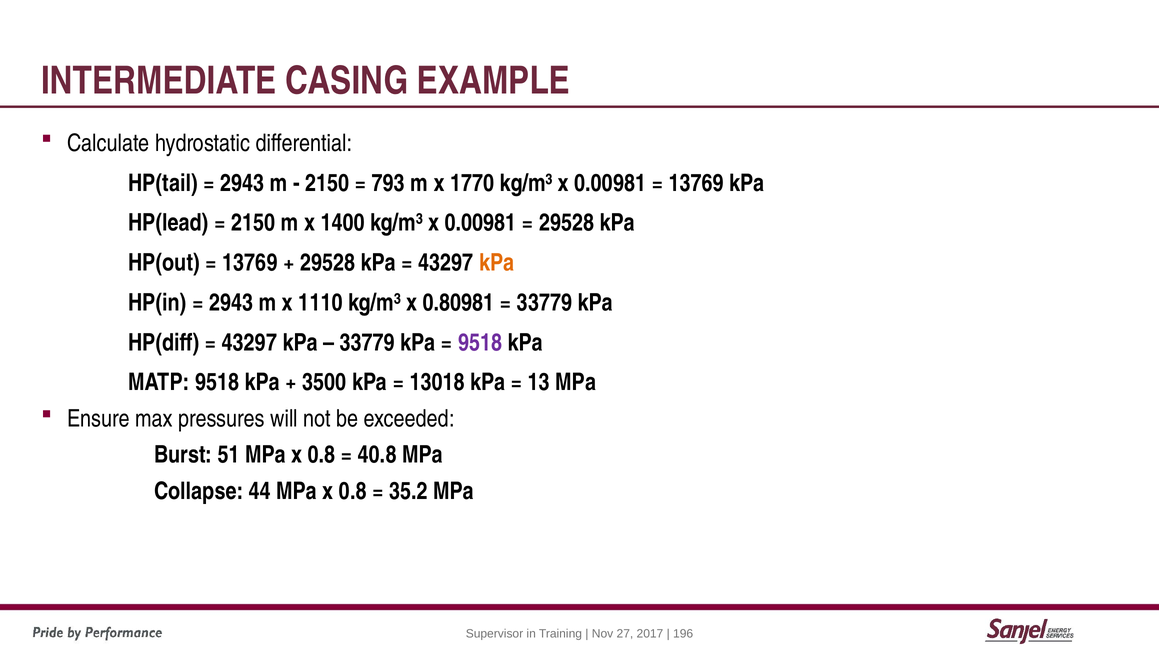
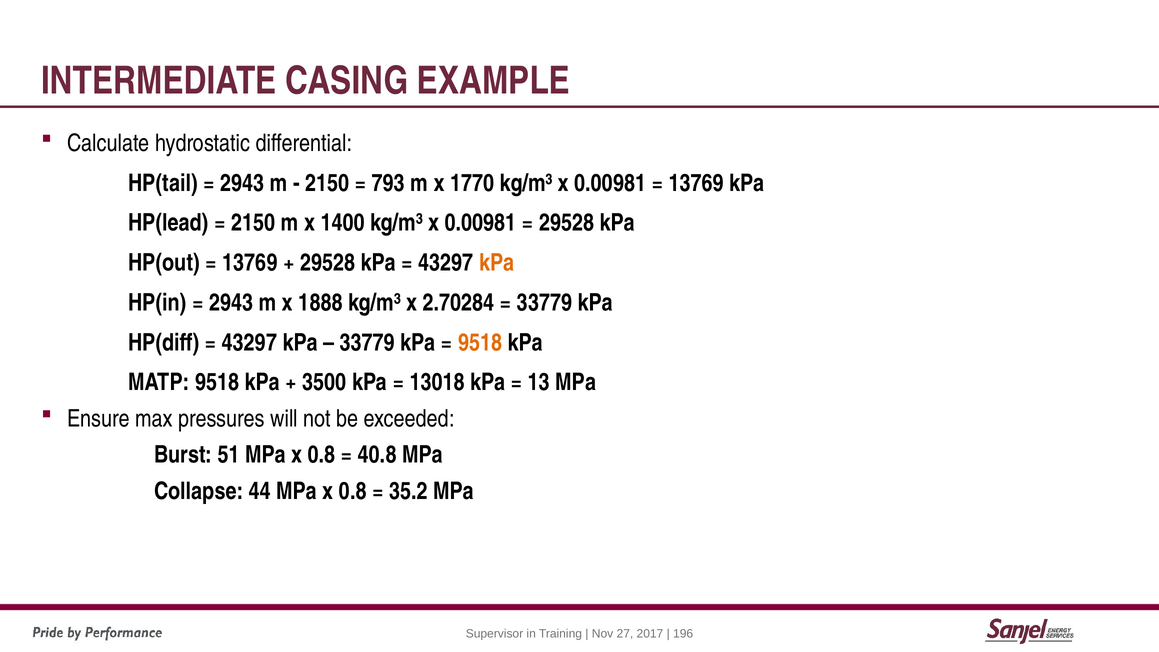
1110: 1110 -> 1888
0.80981: 0.80981 -> 2.70284
9518 at (480, 342) colour: purple -> orange
